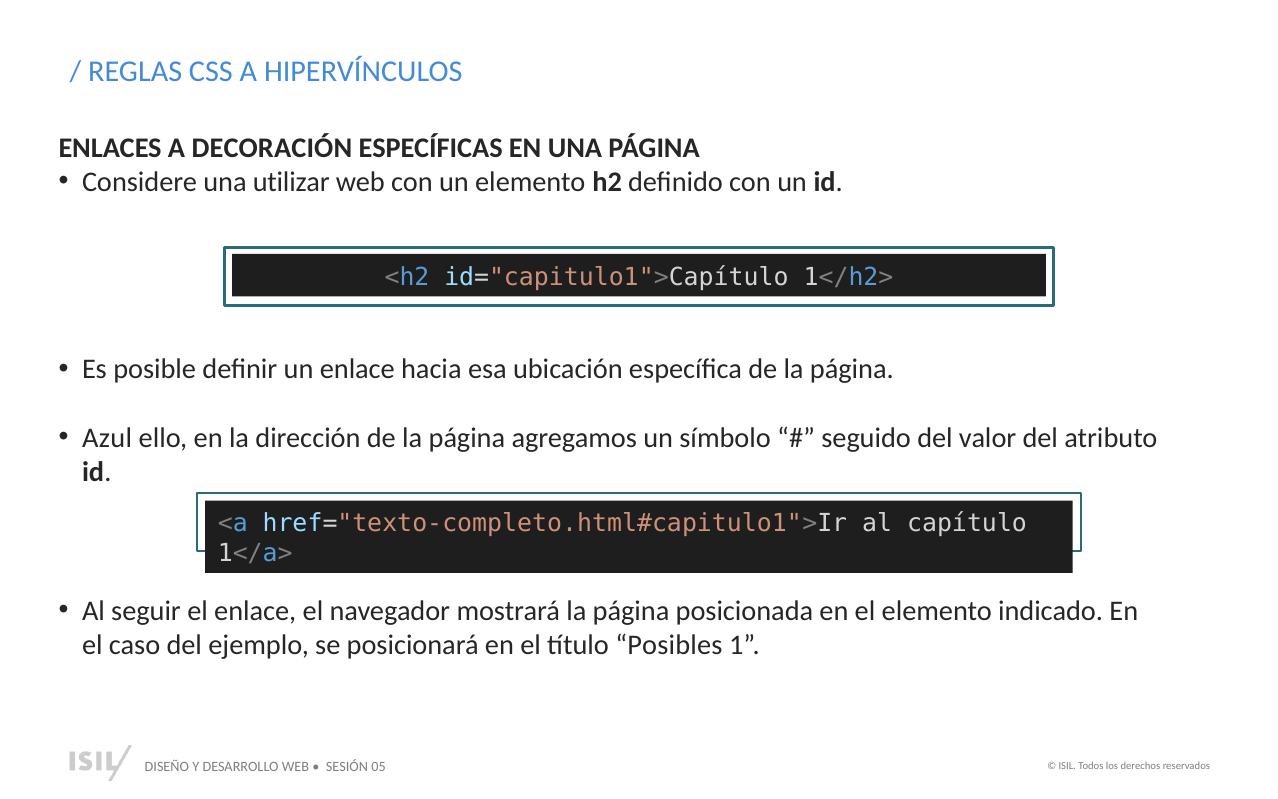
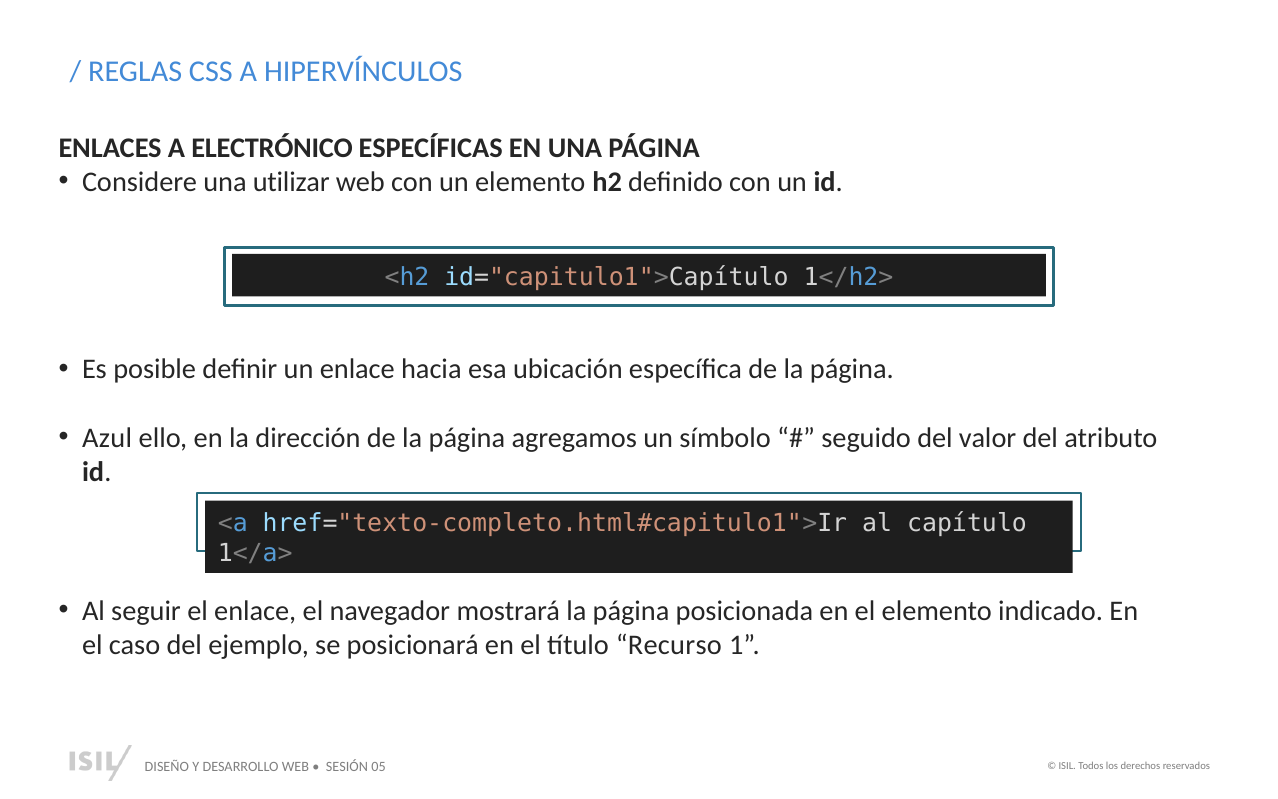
DECORACIÓN: DECORACIÓN -> ELECTRÓNICO
Posibles: Posibles -> Recurso
